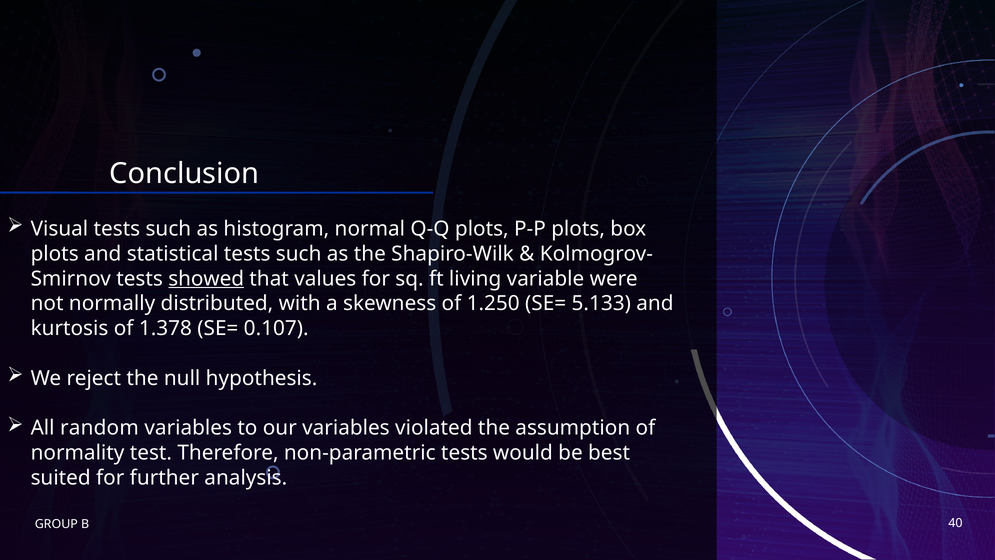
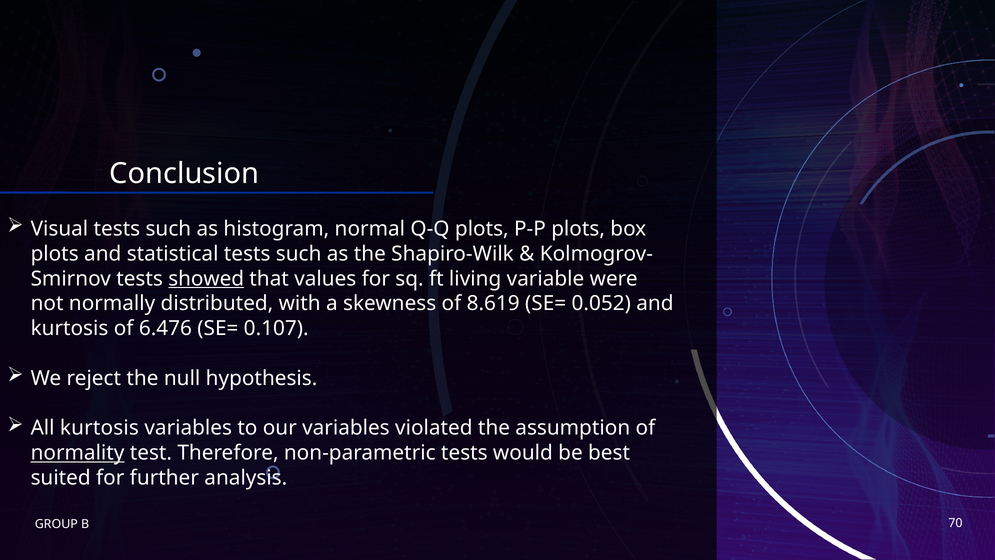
1.250: 1.250 -> 8.619
5.133: 5.133 -> 0.052
1.378: 1.378 -> 6.476
All random: random -> kurtosis
normality underline: none -> present
40: 40 -> 70
